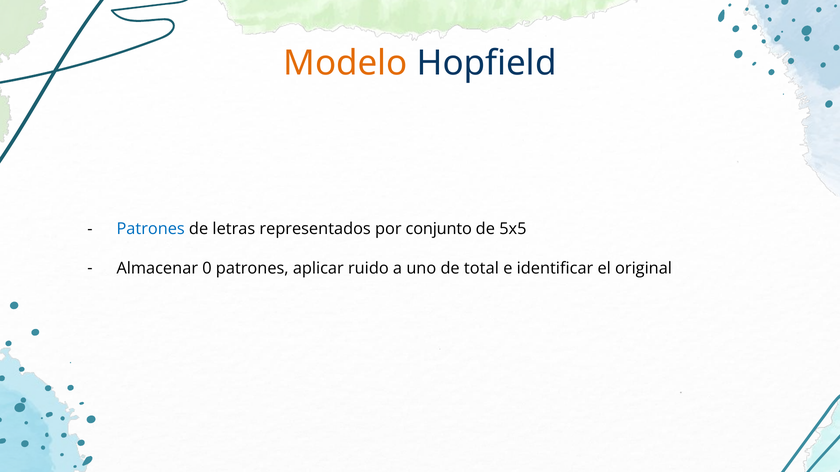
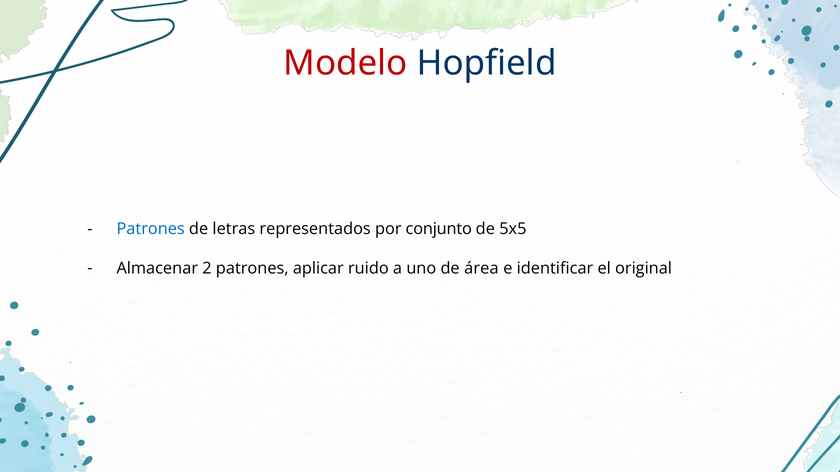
Modelo colour: orange -> red
0: 0 -> 2
total: total -> área
